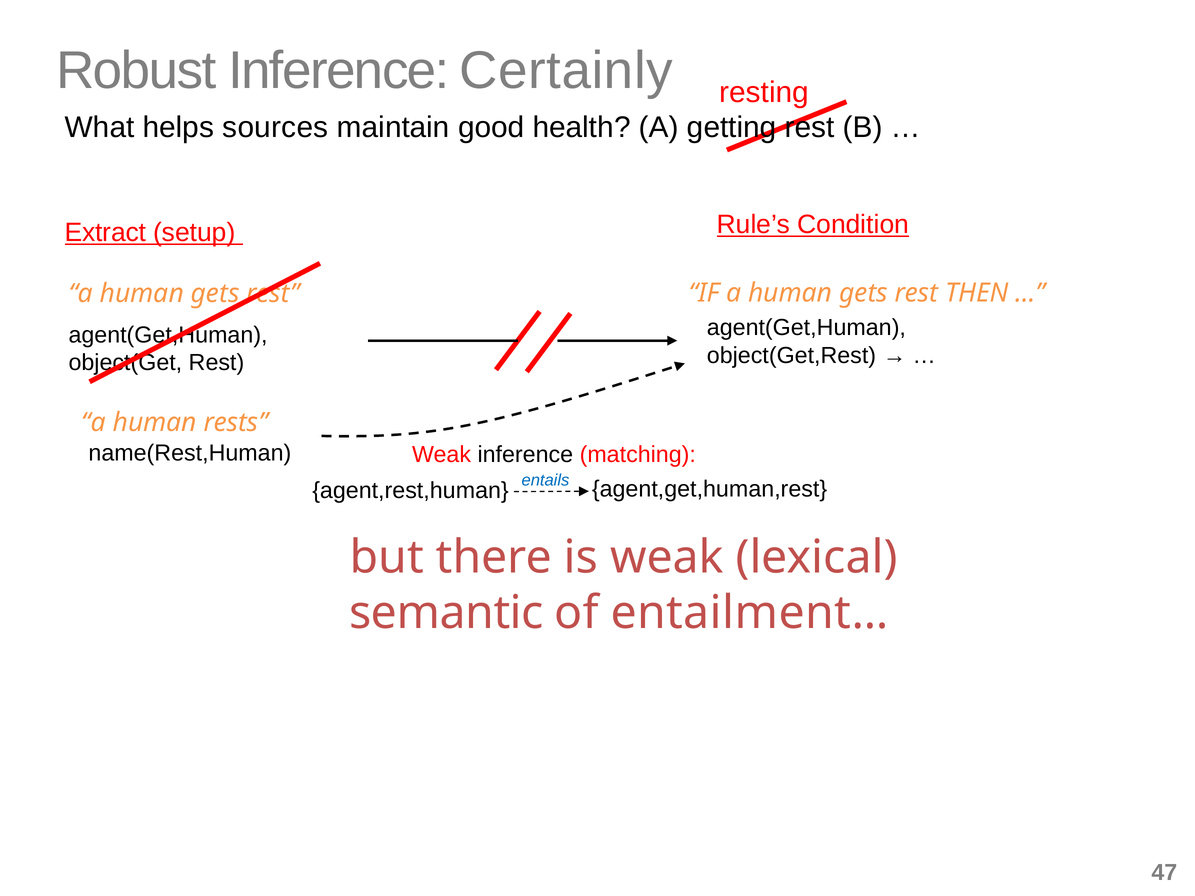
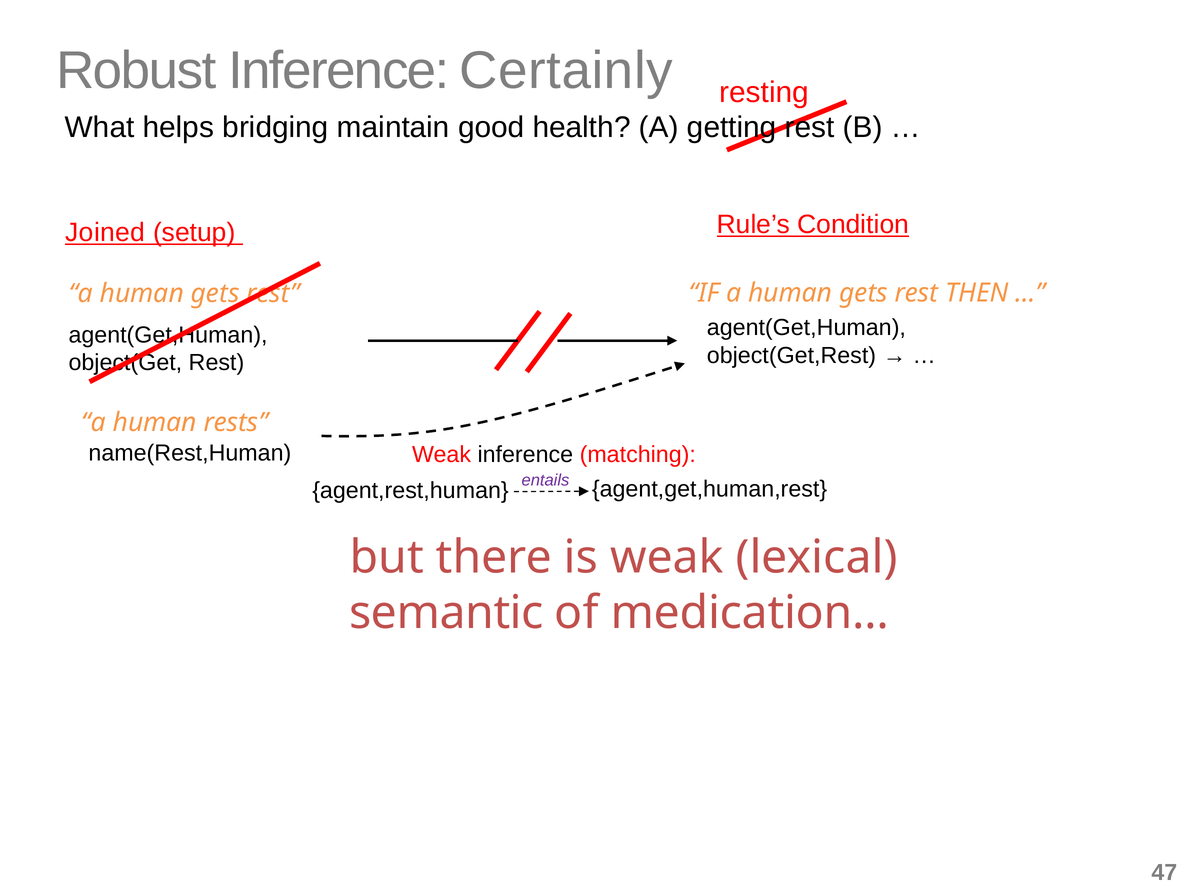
sources: sources -> bridging
Extract: Extract -> Joined
entails colour: blue -> purple
entailment…: entailment… -> medication…
